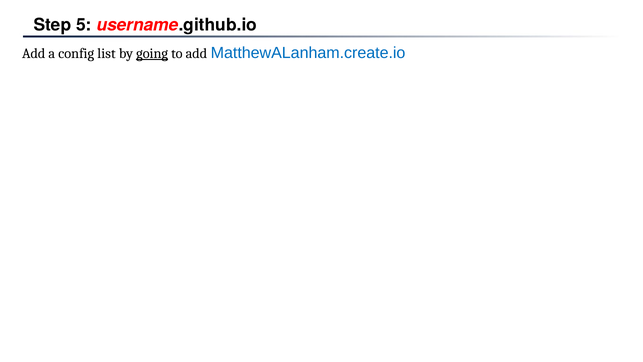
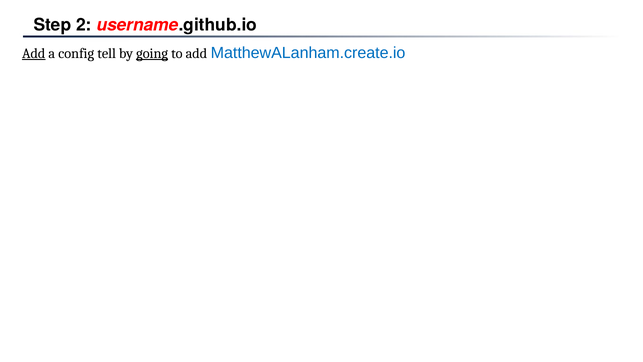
5: 5 -> 2
Add at (34, 53) underline: none -> present
list: list -> tell
